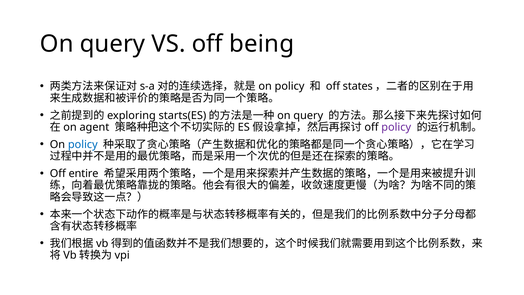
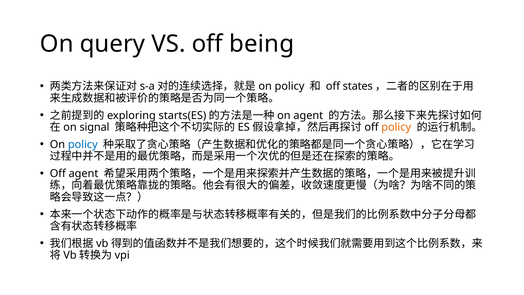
query at (308, 115): query -> agent
agent: agent -> signal
policy at (396, 127) colour: purple -> orange
Off entire: entire -> agent
